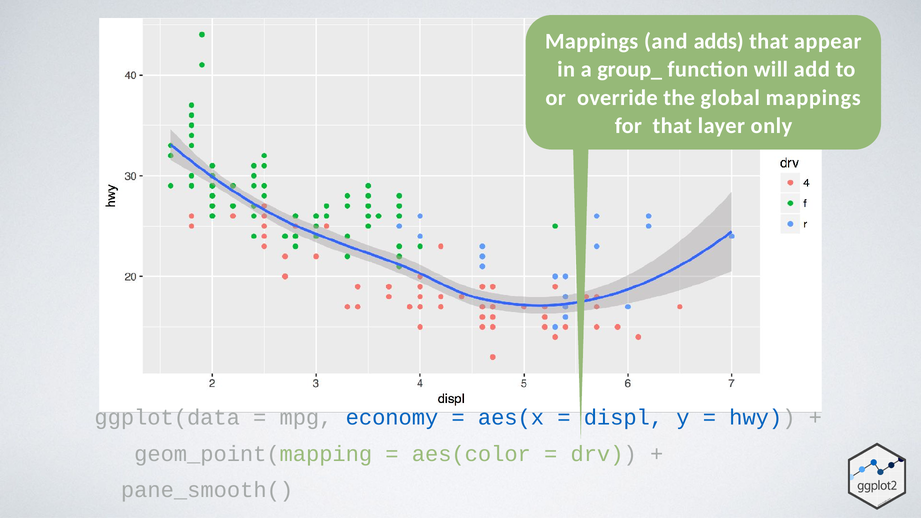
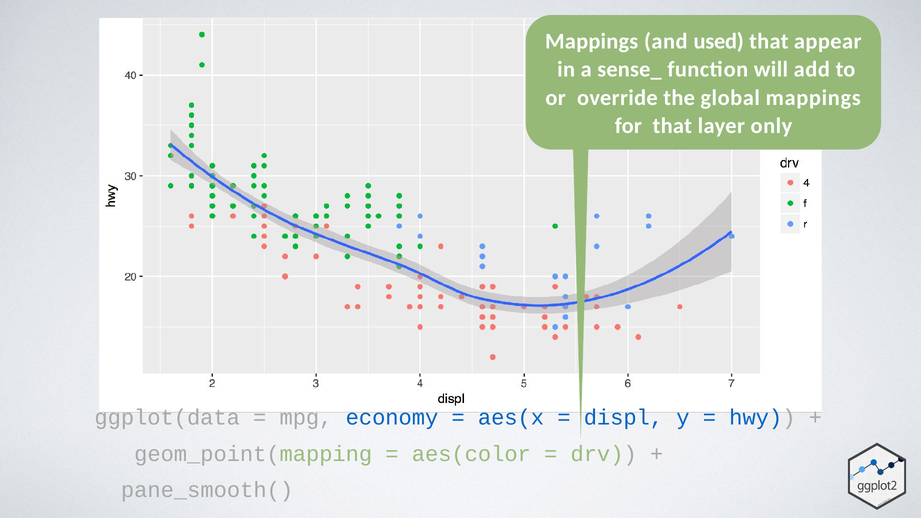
adds: adds -> used
group_: group_ -> sense_
